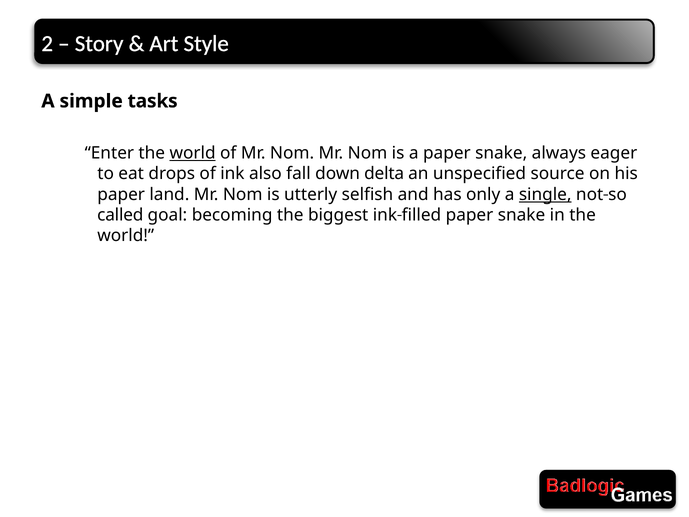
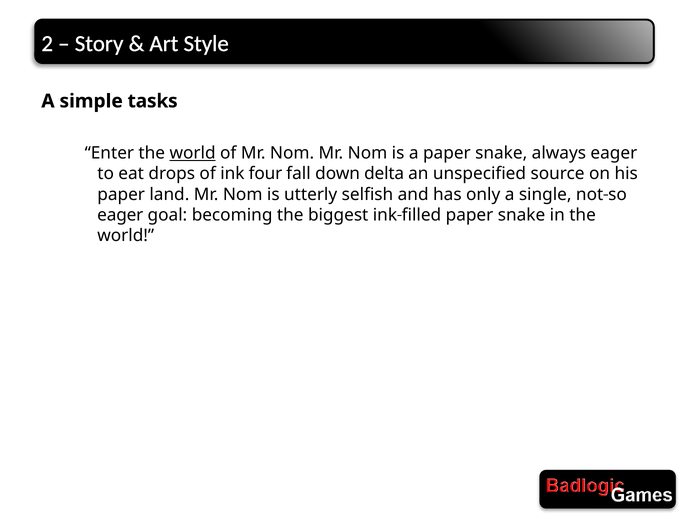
also: also -> four
single underline: present -> none
called at (120, 215): called -> eager
